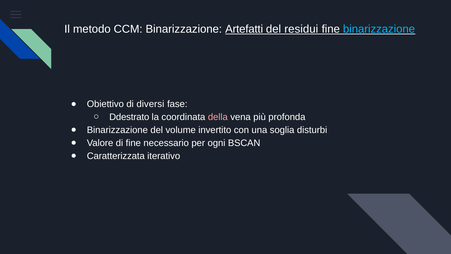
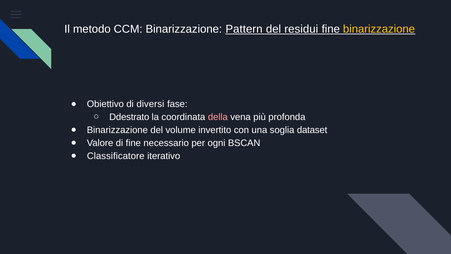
Artefatti: Artefatti -> Pattern
binarizzazione at (379, 29) colour: light blue -> yellow
disturbi: disturbi -> dataset
Caratterizzata: Caratterizzata -> Classificatore
